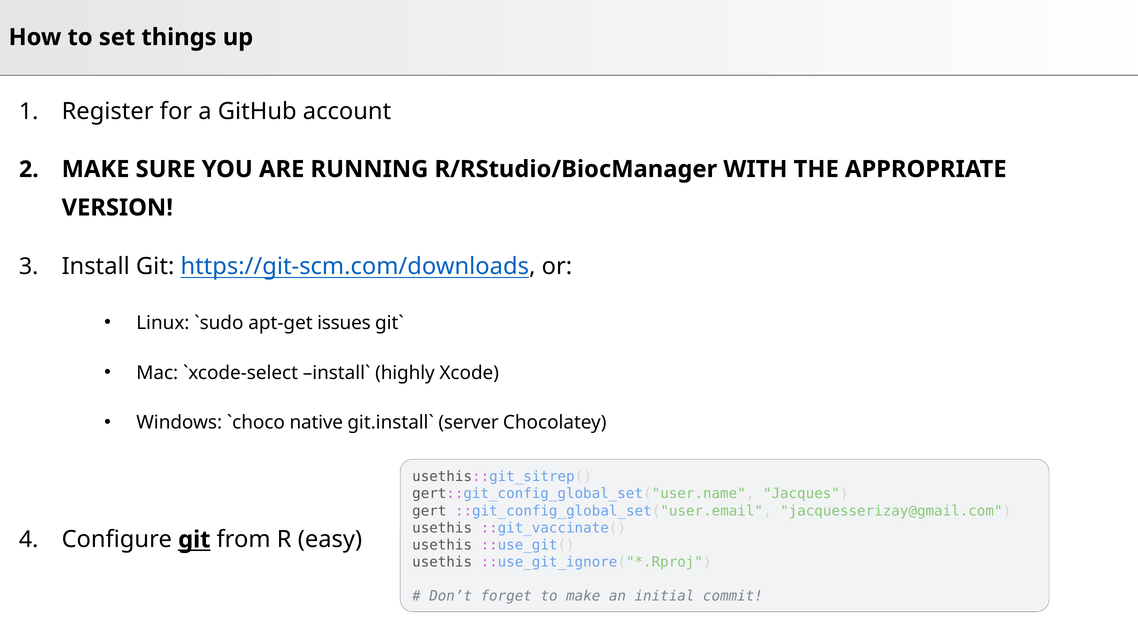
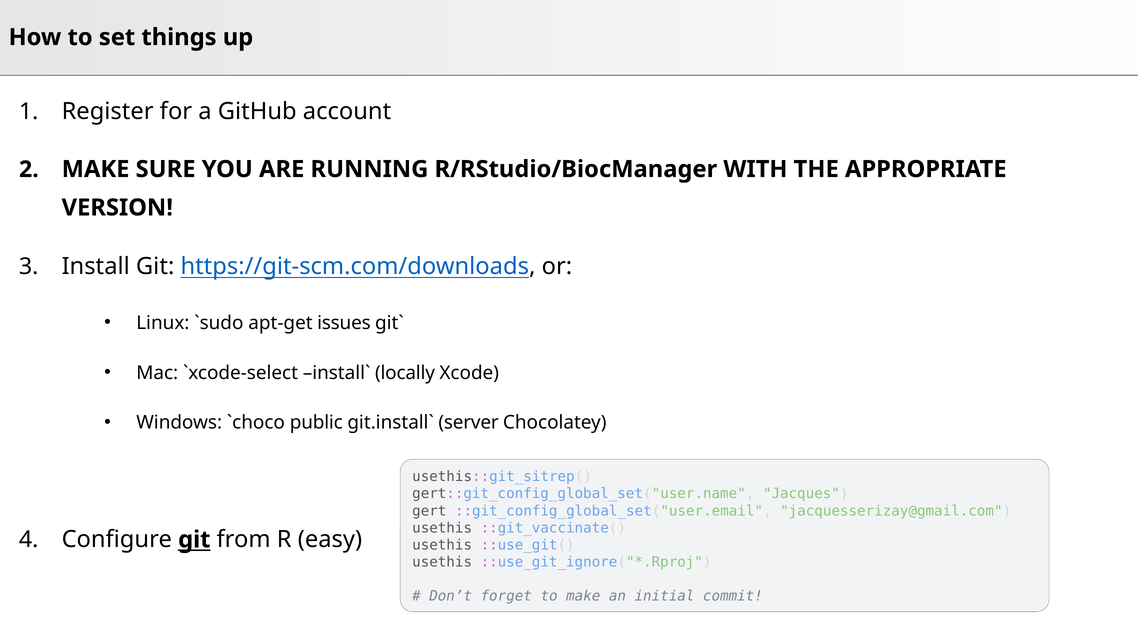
highly: highly -> locally
native: native -> public
